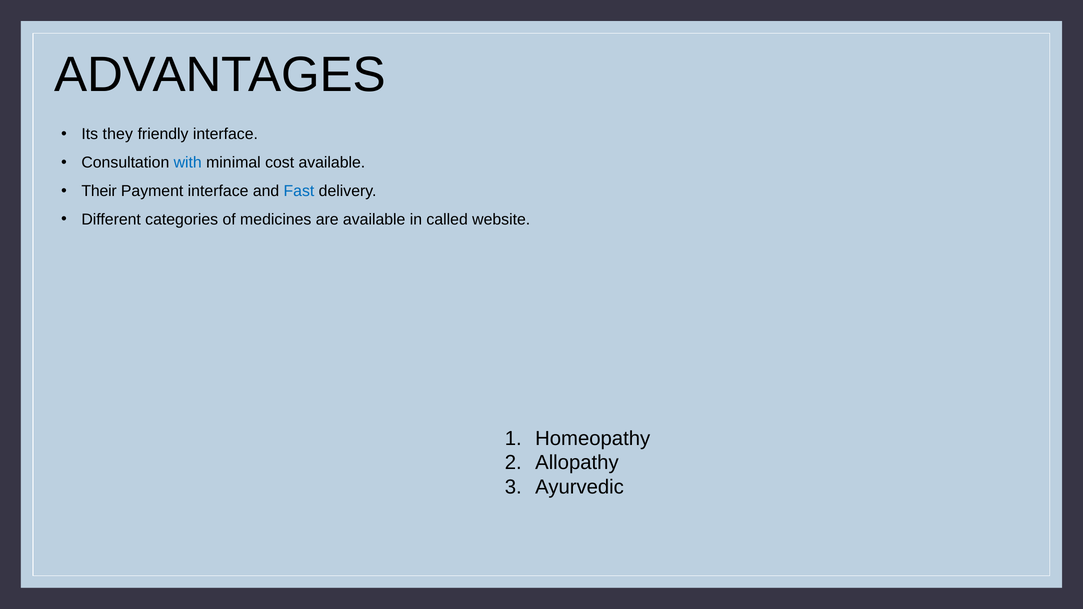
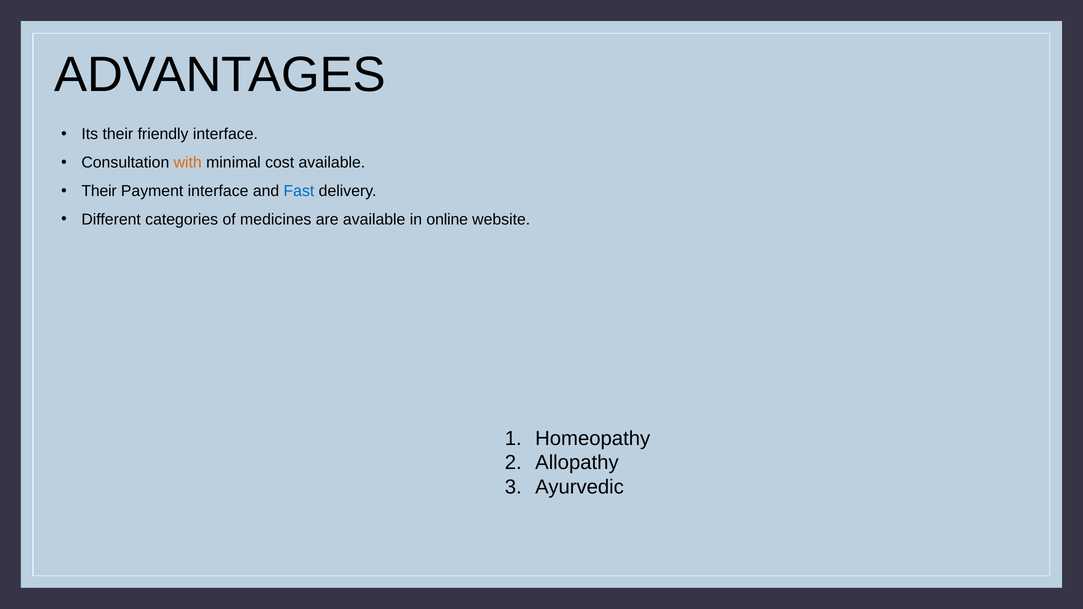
Its they: they -> their
with colour: blue -> orange
called: called -> online
